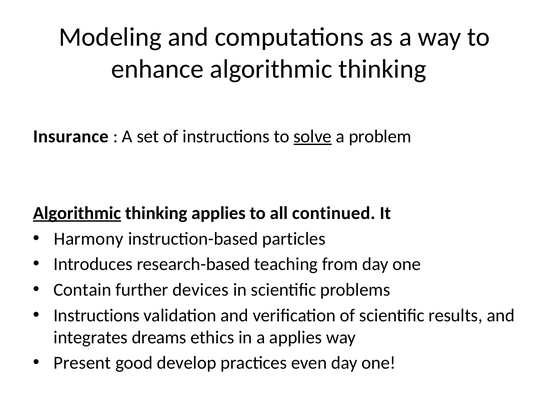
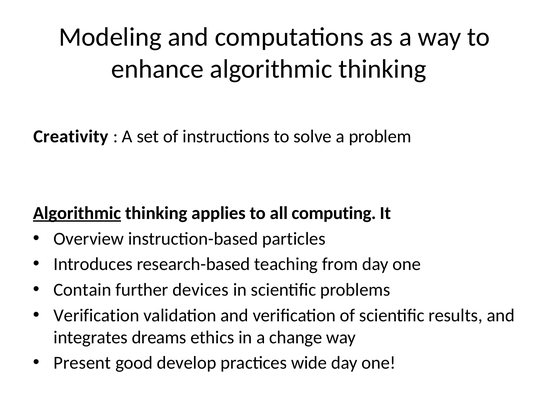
Insurance: Insurance -> Creativity
solve underline: present -> none
continued: continued -> computing
Harmony: Harmony -> Overview
Instructions at (97, 316): Instructions -> Verification
a applies: applies -> change
even: even -> wide
